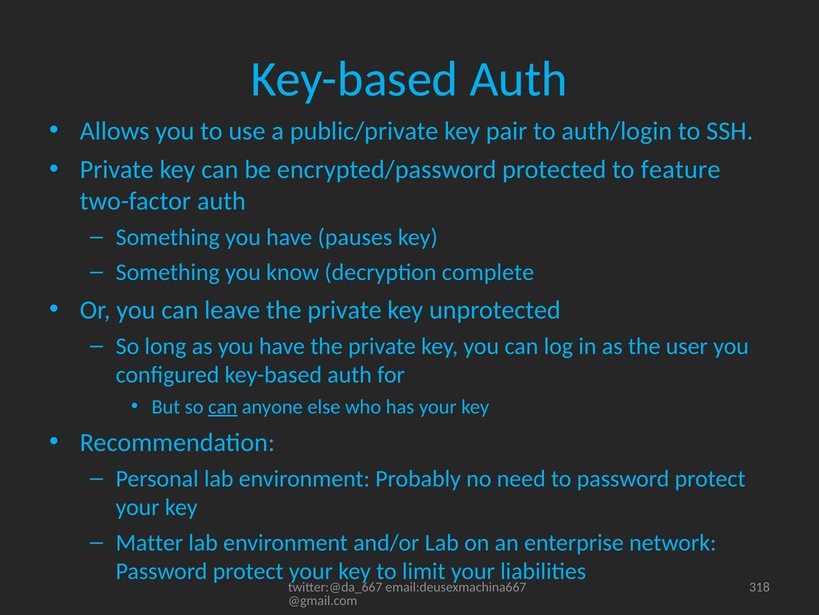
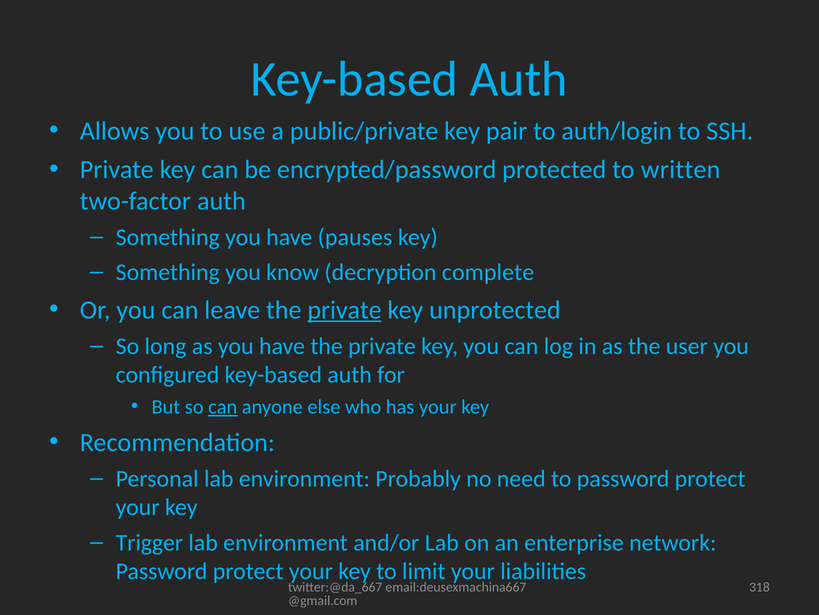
feature: feature -> written
private at (345, 310) underline: none -> present
Matter: Matter -> Trigger
